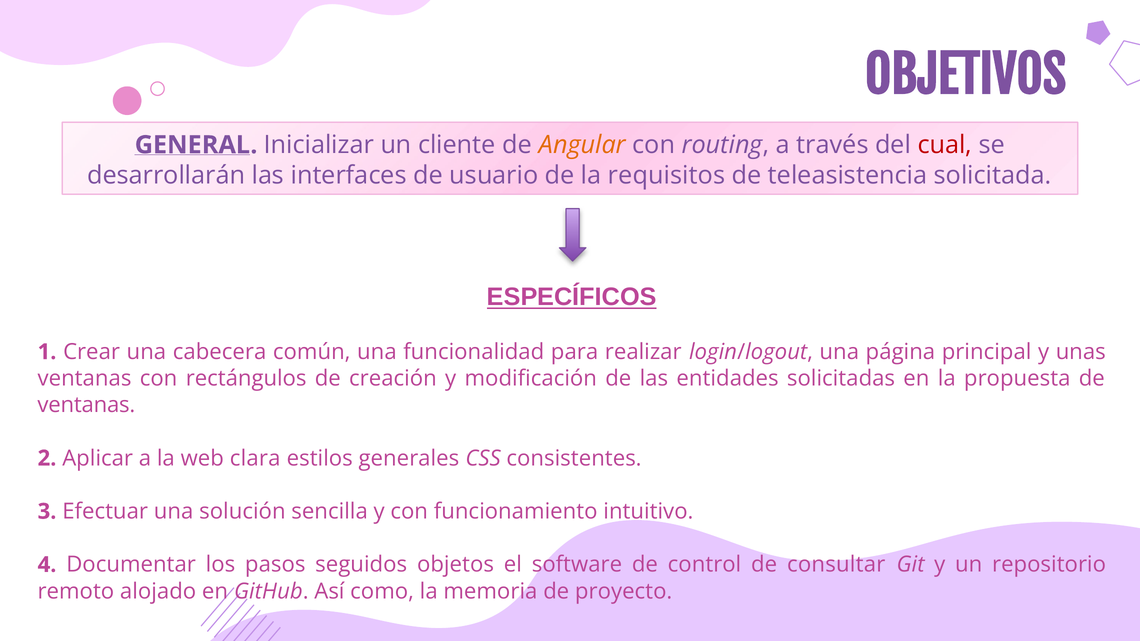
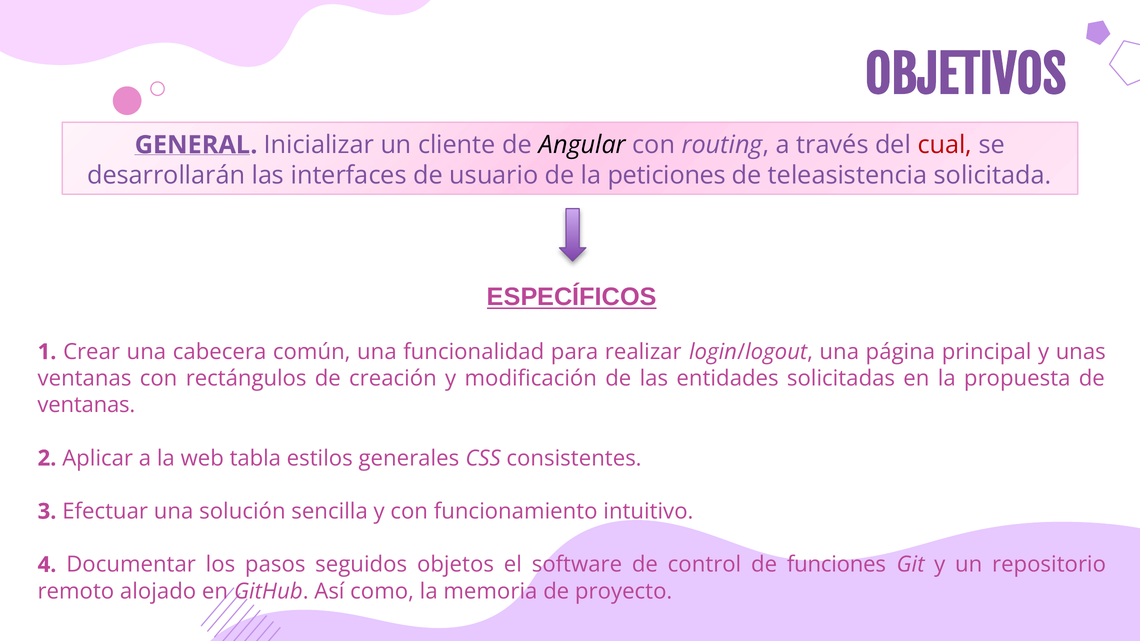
Angular colour: orange -> black
requisitos: requisitos -> peticiones
clara: clara -> tabla
consultar: consultar -> funciones
